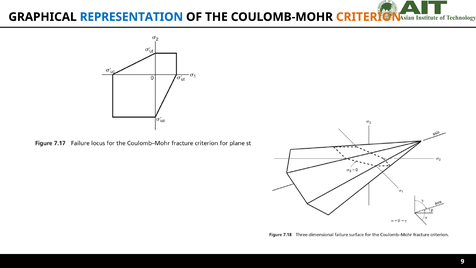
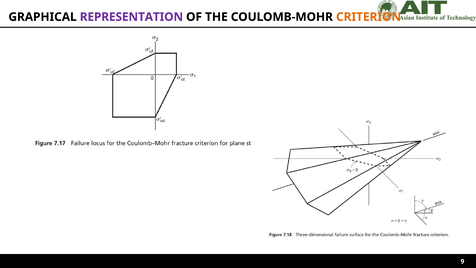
REPRESENTATION colour: blue -> purple
